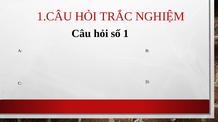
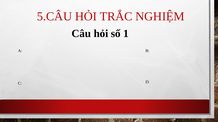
1.CÂU: 1.CÂU -> 5.CÂU
